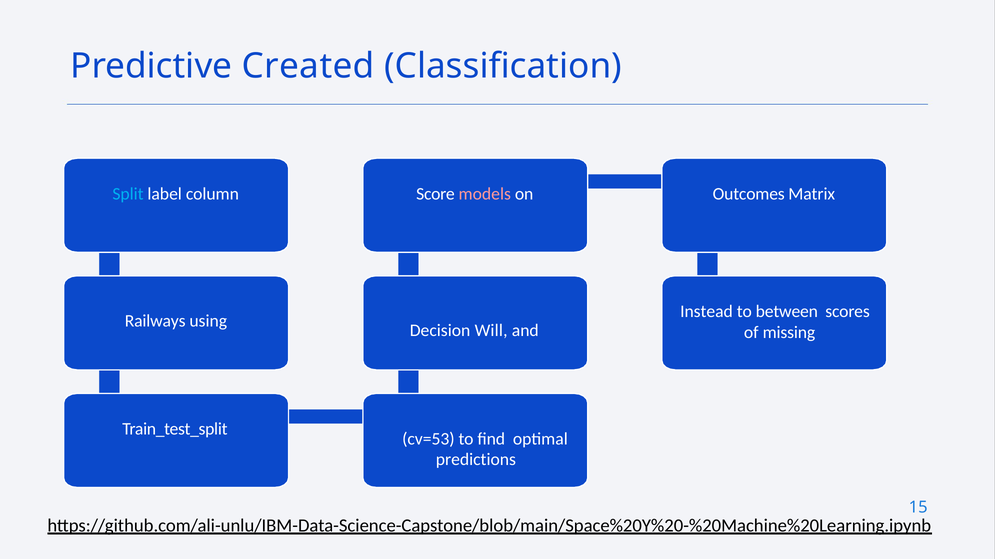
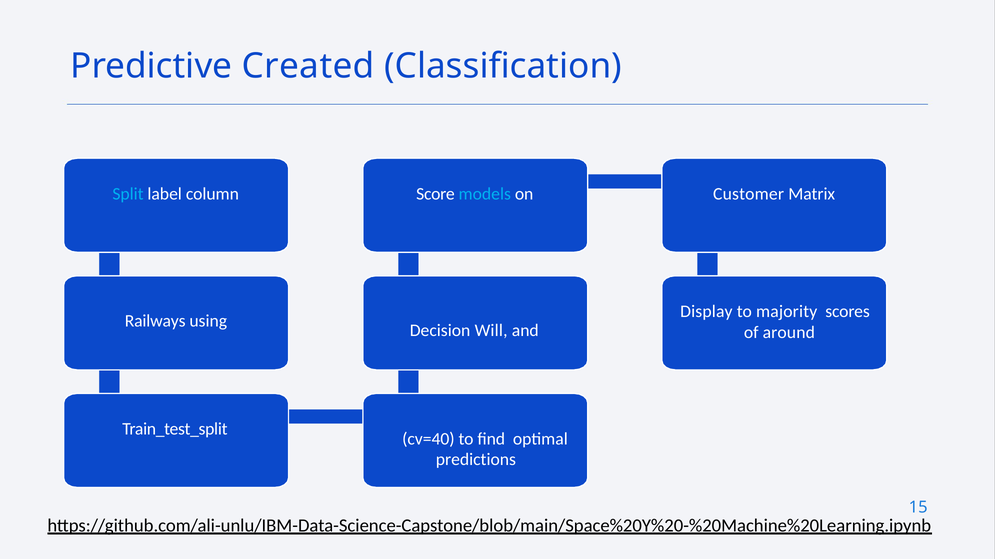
models colour: pink -> light blue
Outcomes: Outcomes -> Customer
Instead: Instead -> Display
between: between -> majority
missing: missing -> around
cv=53: cv=53 -> cv=40
